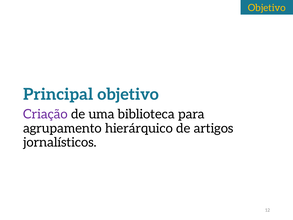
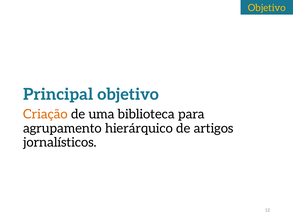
Criação colour: purple -> orange
